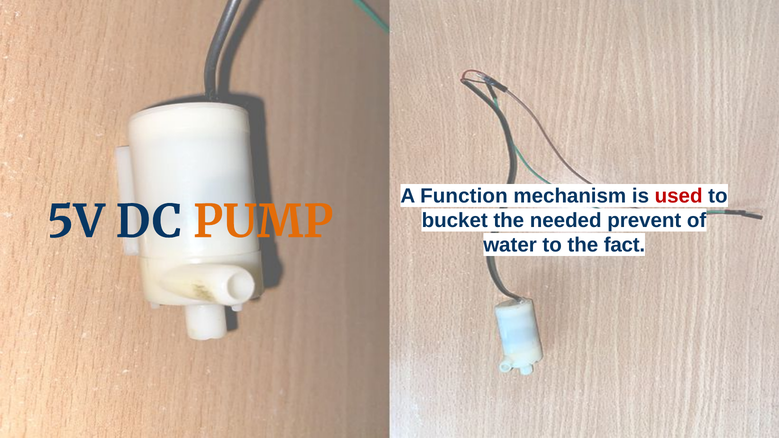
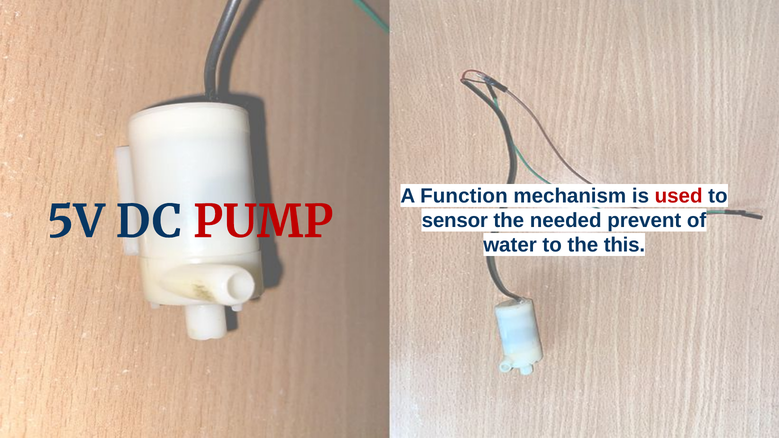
bucket: bucket -> sensor
PUMP colour: orange -> red
fact: fact -> this
